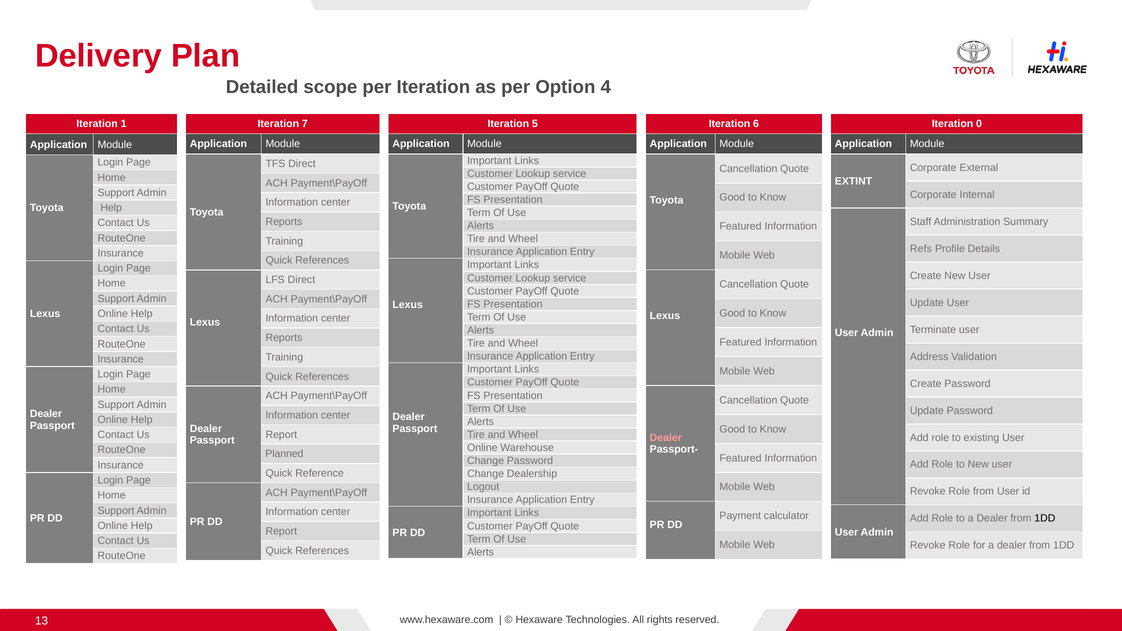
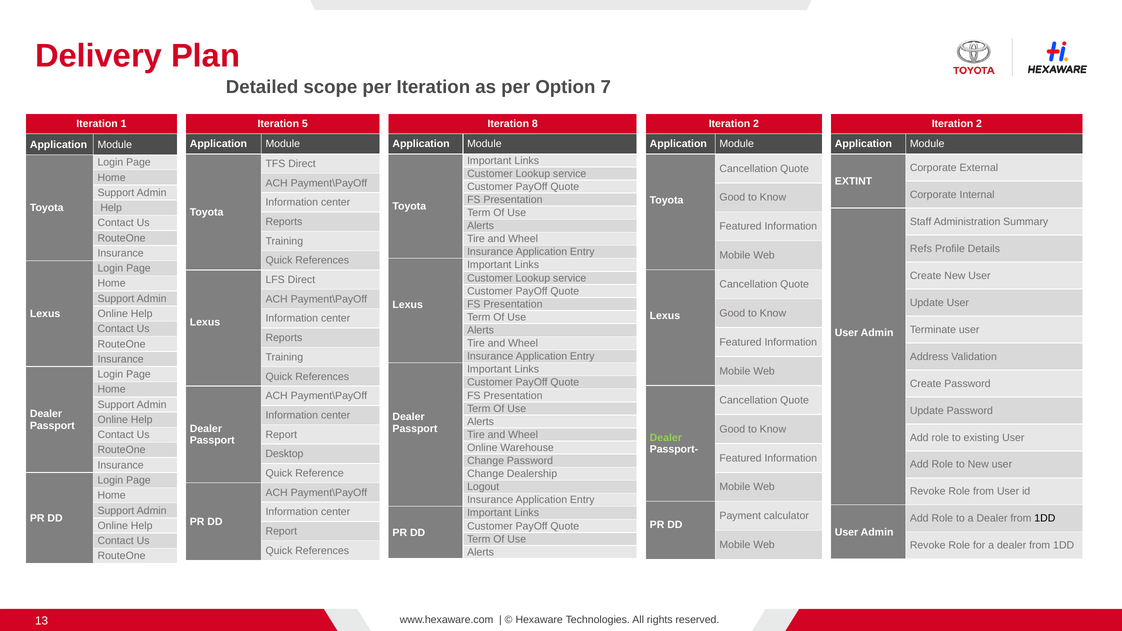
4: 4 -> 7
7: 7 -> 5
5: 5 -> 8
6 at (756, 124): 6 -> 2
0 at (979, 124): 0 -> 2
Dealer at (666, 438) colour: pink -> light green
Planned: Planned -> Desktop
